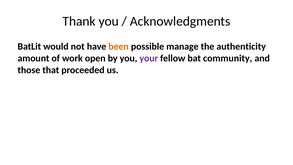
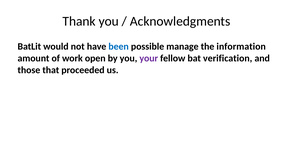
been colour: orange -> blue
authenticity: authenticity -> information
community: community -> verification
